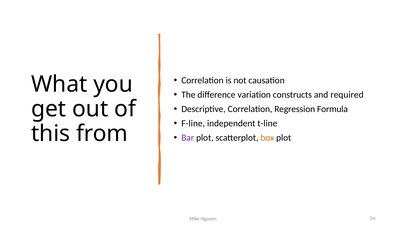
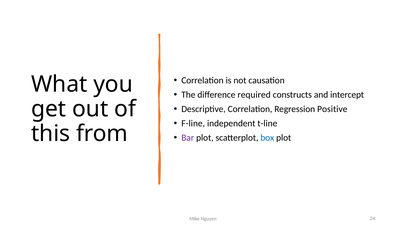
variation: variation -> required
required: required -> intercept
Formula: Formula -> Positive
box colour: orange -> blue
